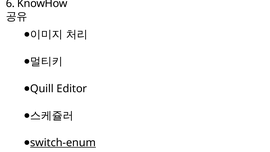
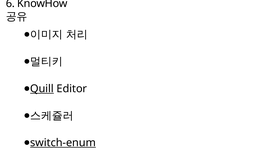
Quill underline: none -> present
